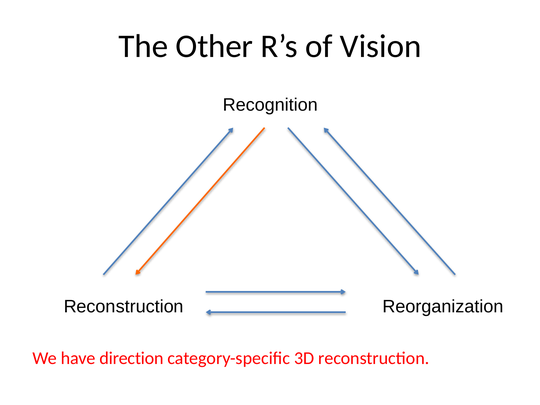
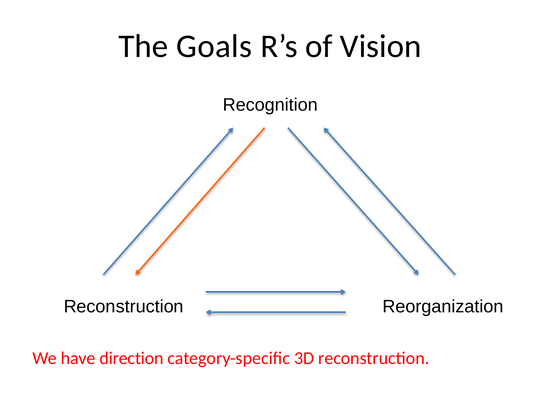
Other: Other -> Goals
